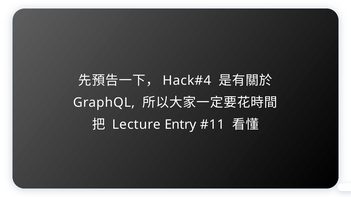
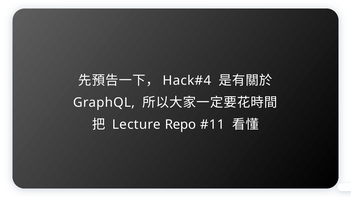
Entry: Entry -> Repo
